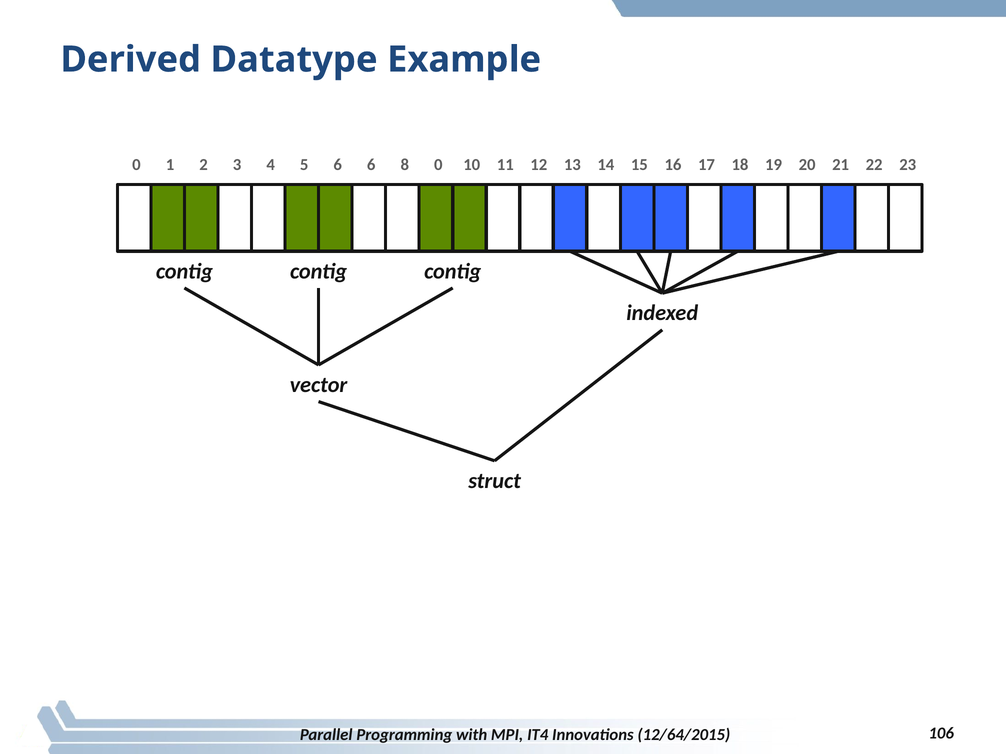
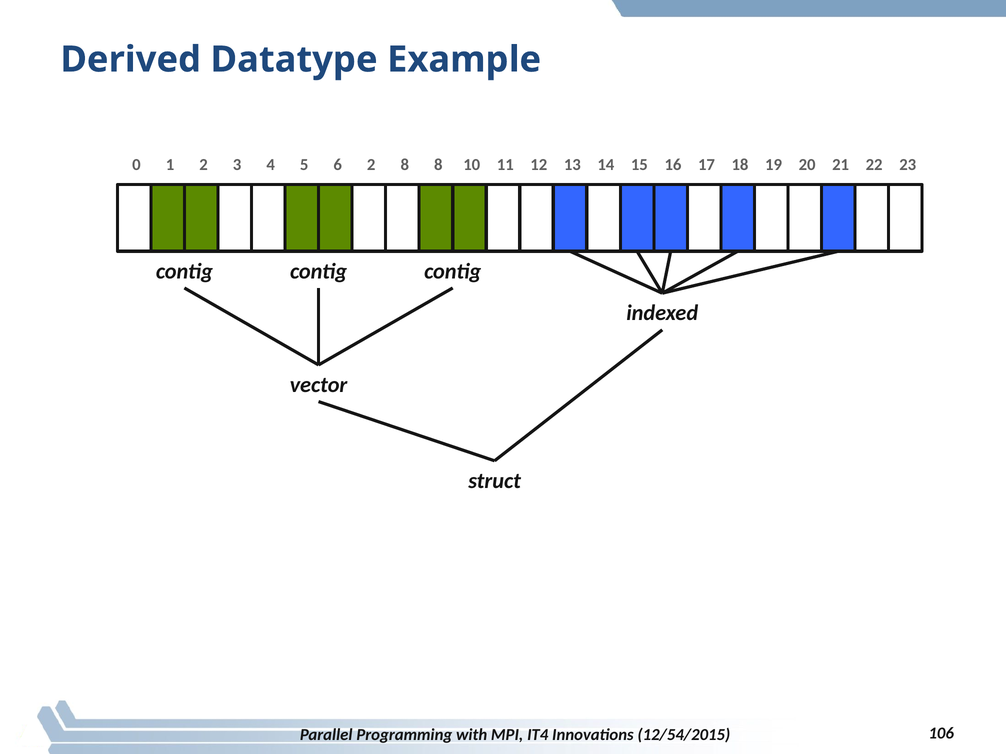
6 6: 6 -> 2
8 0: 0 -> 8
12/64/2015: 12/64/2015 -> 12/54/2015
